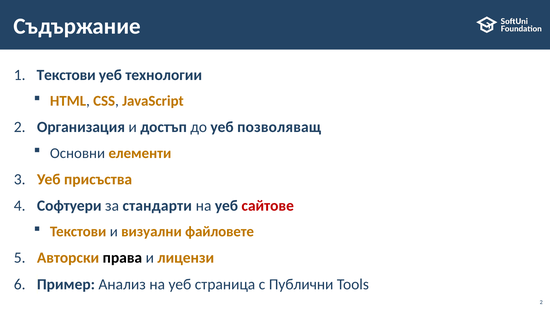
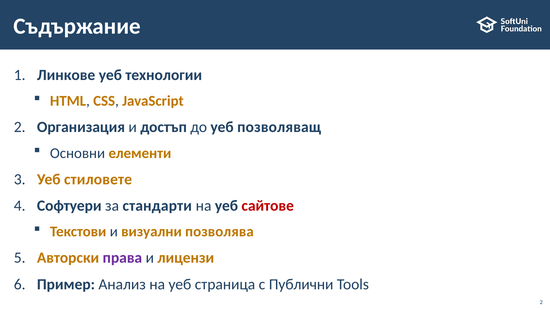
Текстови at (66, 75): Текстови -> Линкове
присъства: присъства -> стиловете
файловете: файловете -> позволява
права colour: black -> purple
